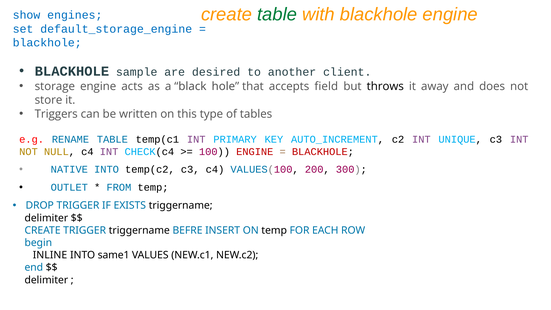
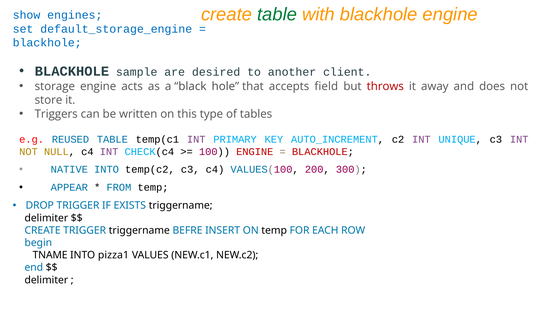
throws colour: black -> red
RENAME: RENAME -> REUSED
OUTLET: OUTLET -> APPEAR
INLINE: INLINE -> TNAME
same1: same1 -> pizza1
